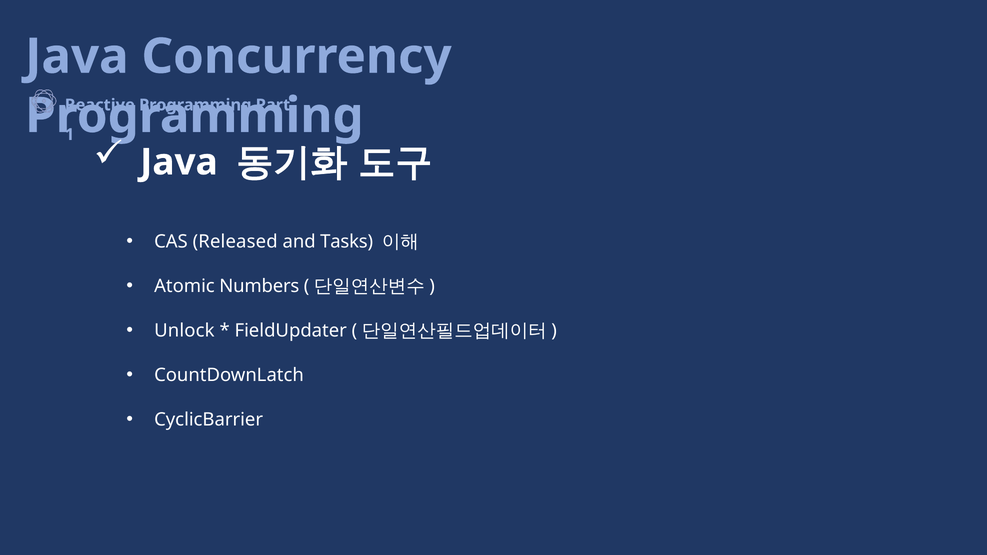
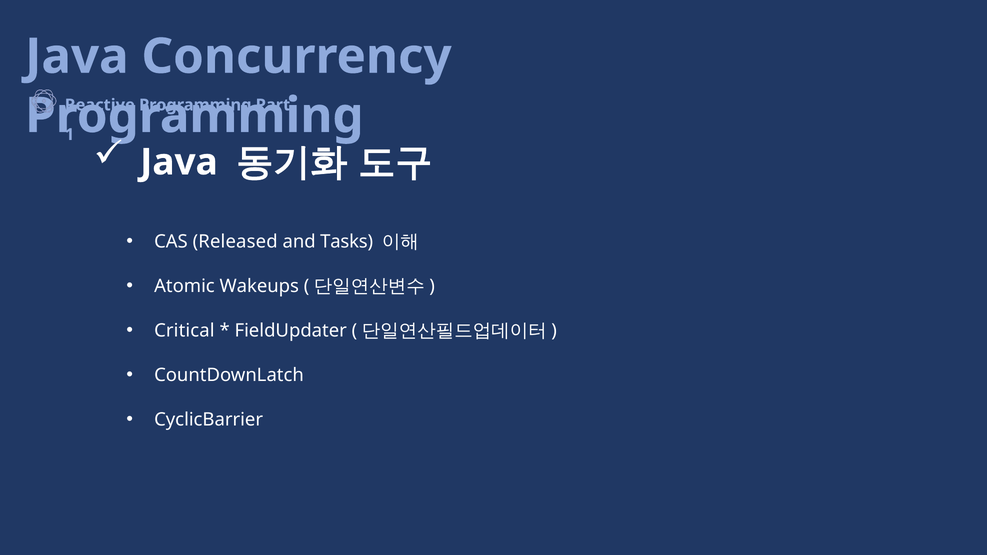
Numbers: Numbers -> Wakeups
Unlock: Unlock -> Critical
